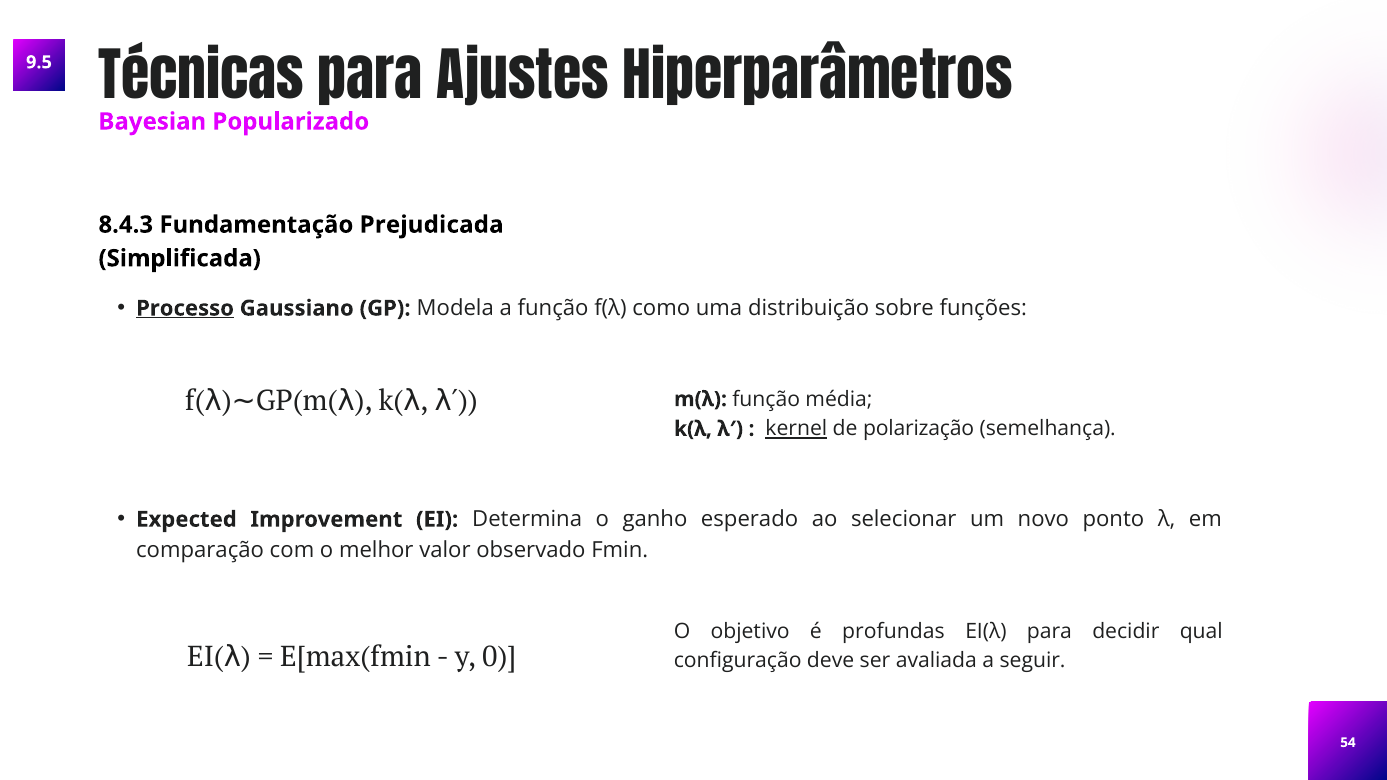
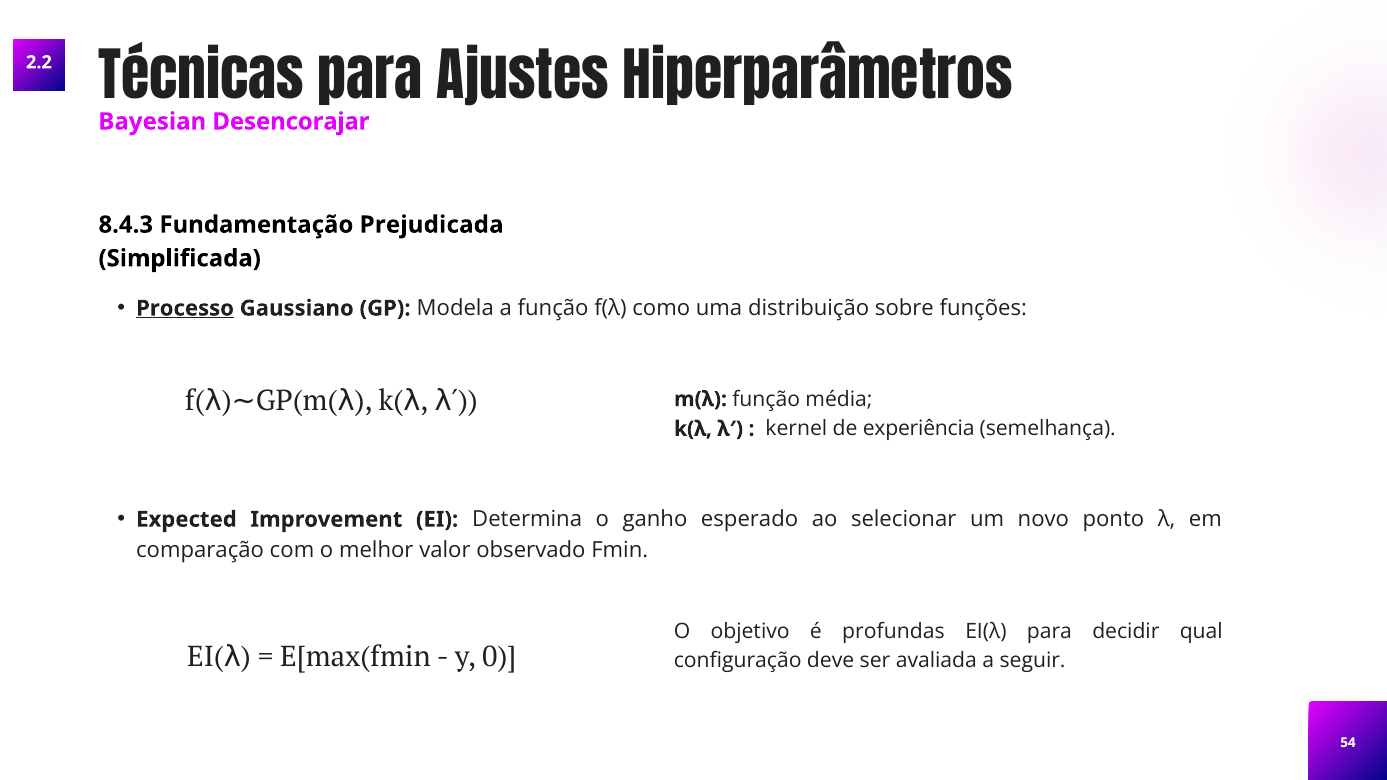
9.5: 9.5 -> 2.2
Popularizado: Popularizado -> Desencorajar
kernel underline: present -> none
polarização: polarização -> experiência
